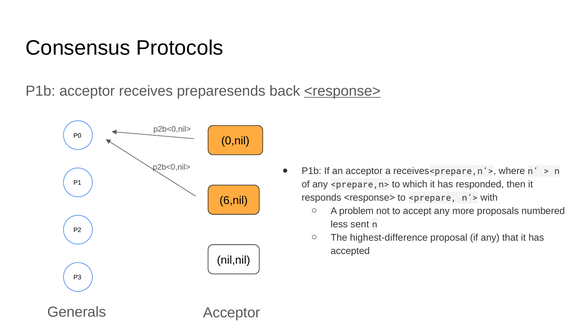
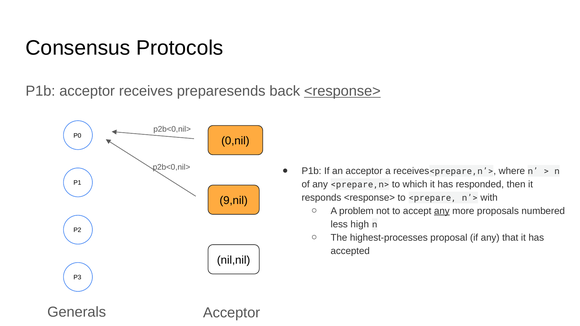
6,nil: 6,nil -> 9,nil
any at (442, 211) underline: none -> present
sent: sent -> high
highest-difference: highest-difference -> highest-processes
